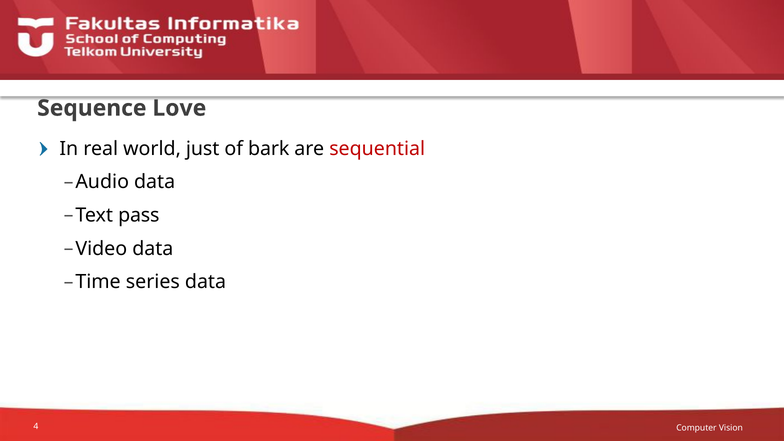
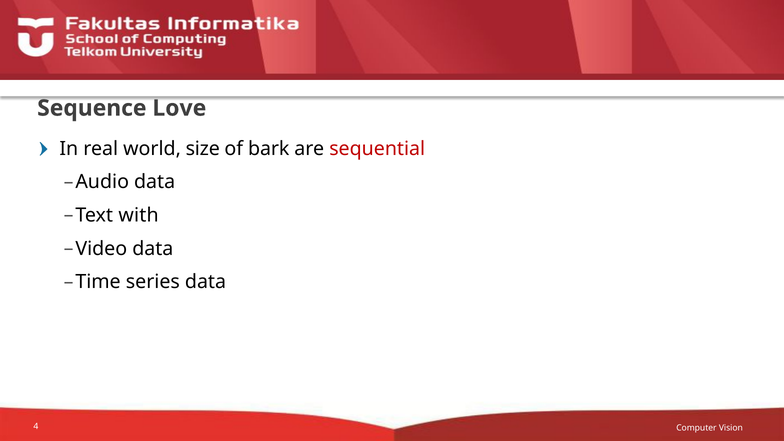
just: just -> size
pass: pass -> with
